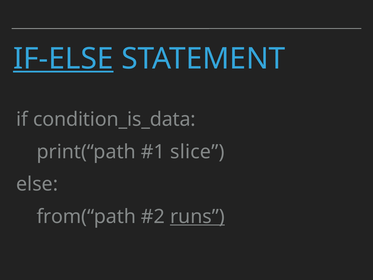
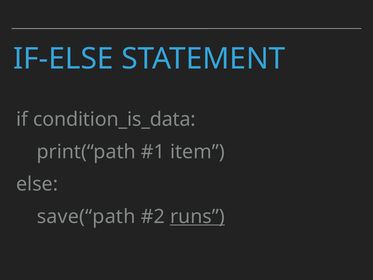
IF-ELSE underline: present -> none
slice: slice -> item
from(“path: from(“path -> save(“path
